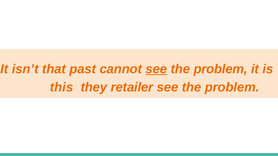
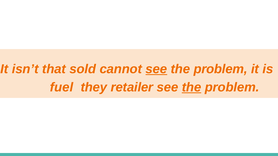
past: past -> sold
this: this -> fuel
the at (192, 87) underline: none -> present
